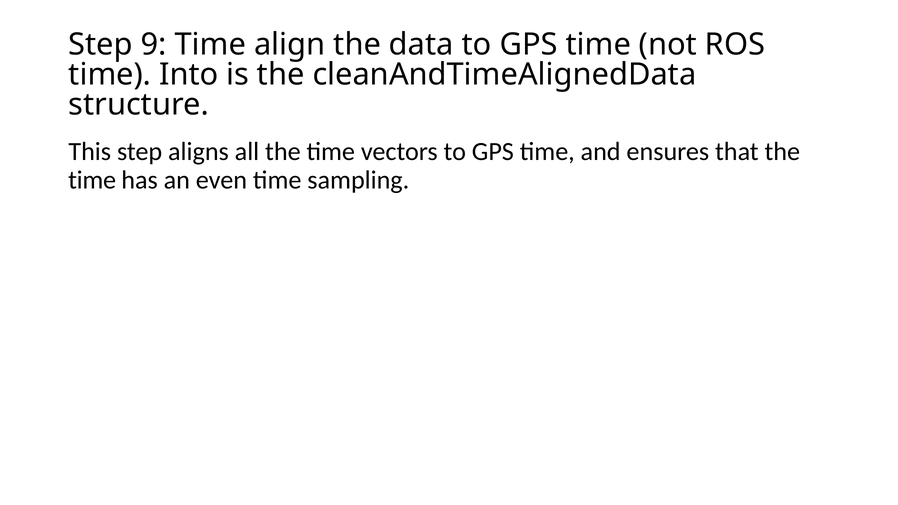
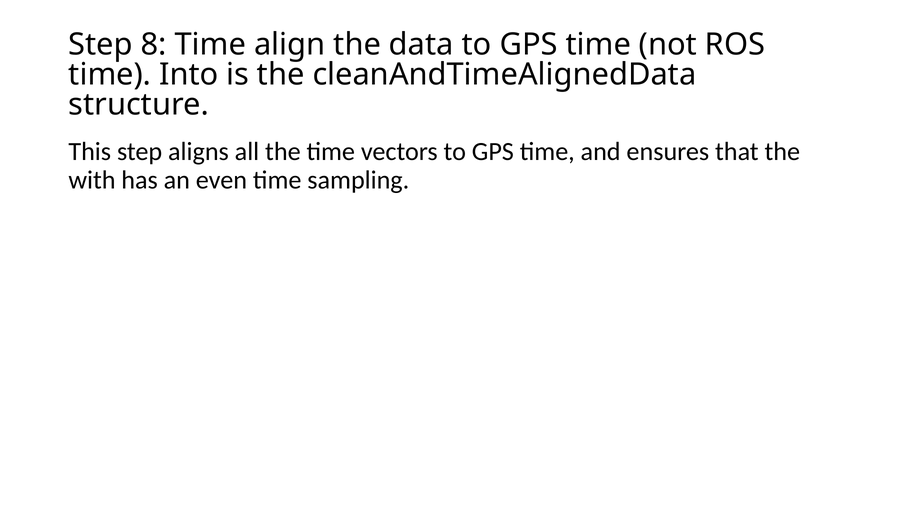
9: 9 -> 8
time at (92, 180): time -> with
